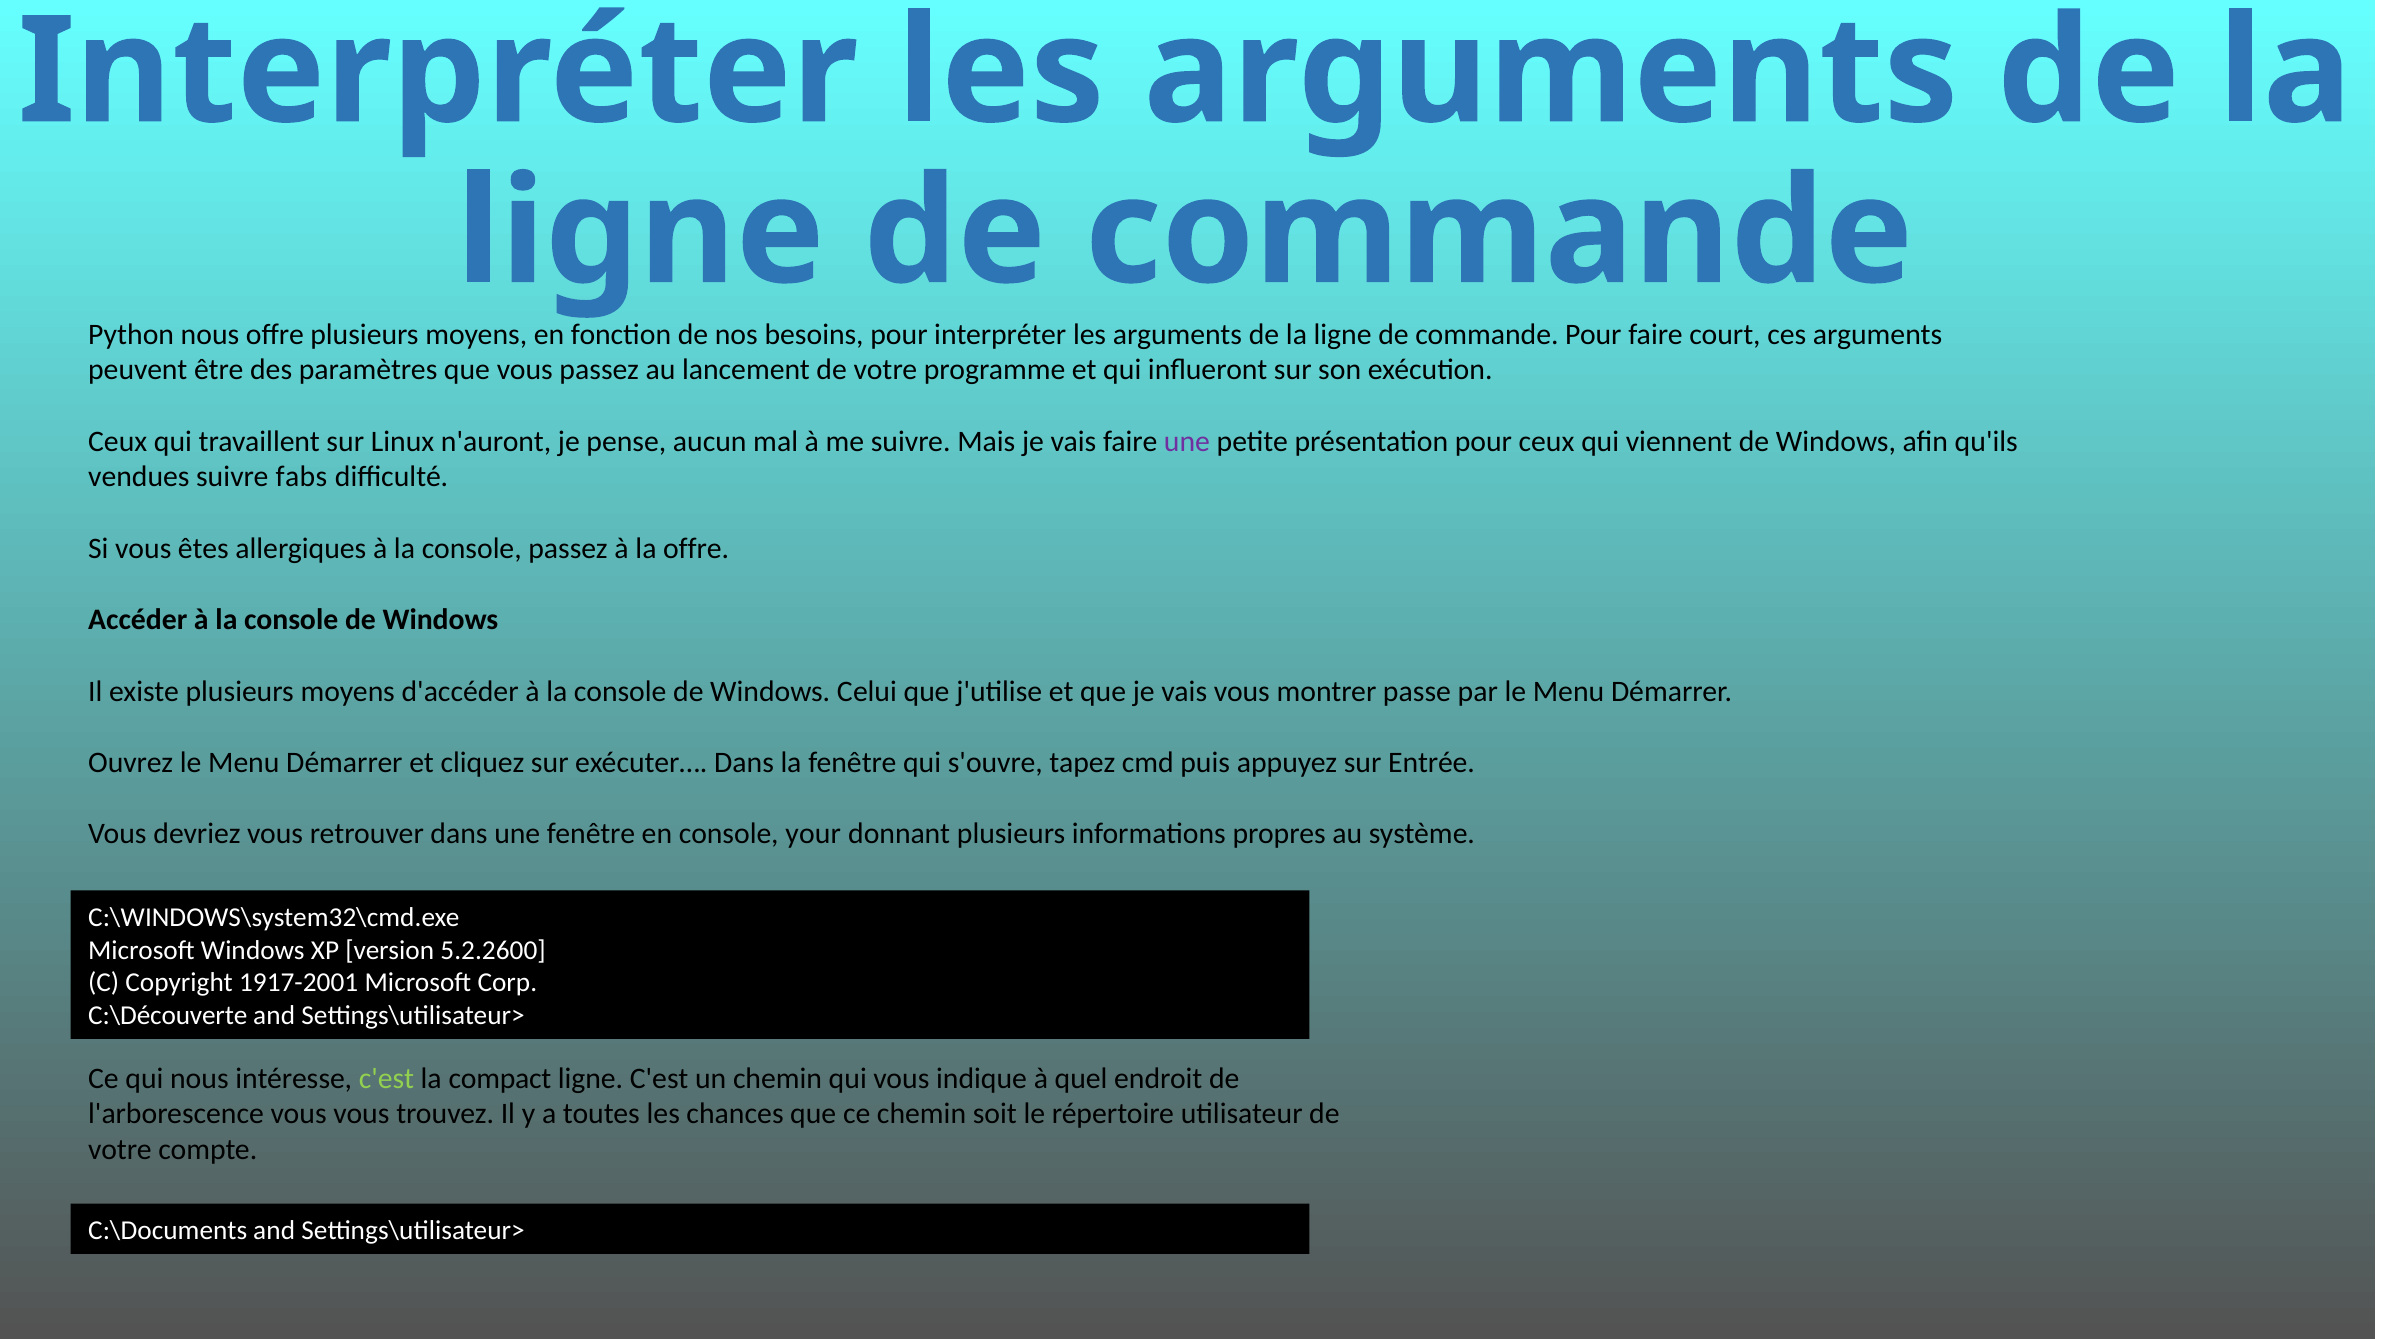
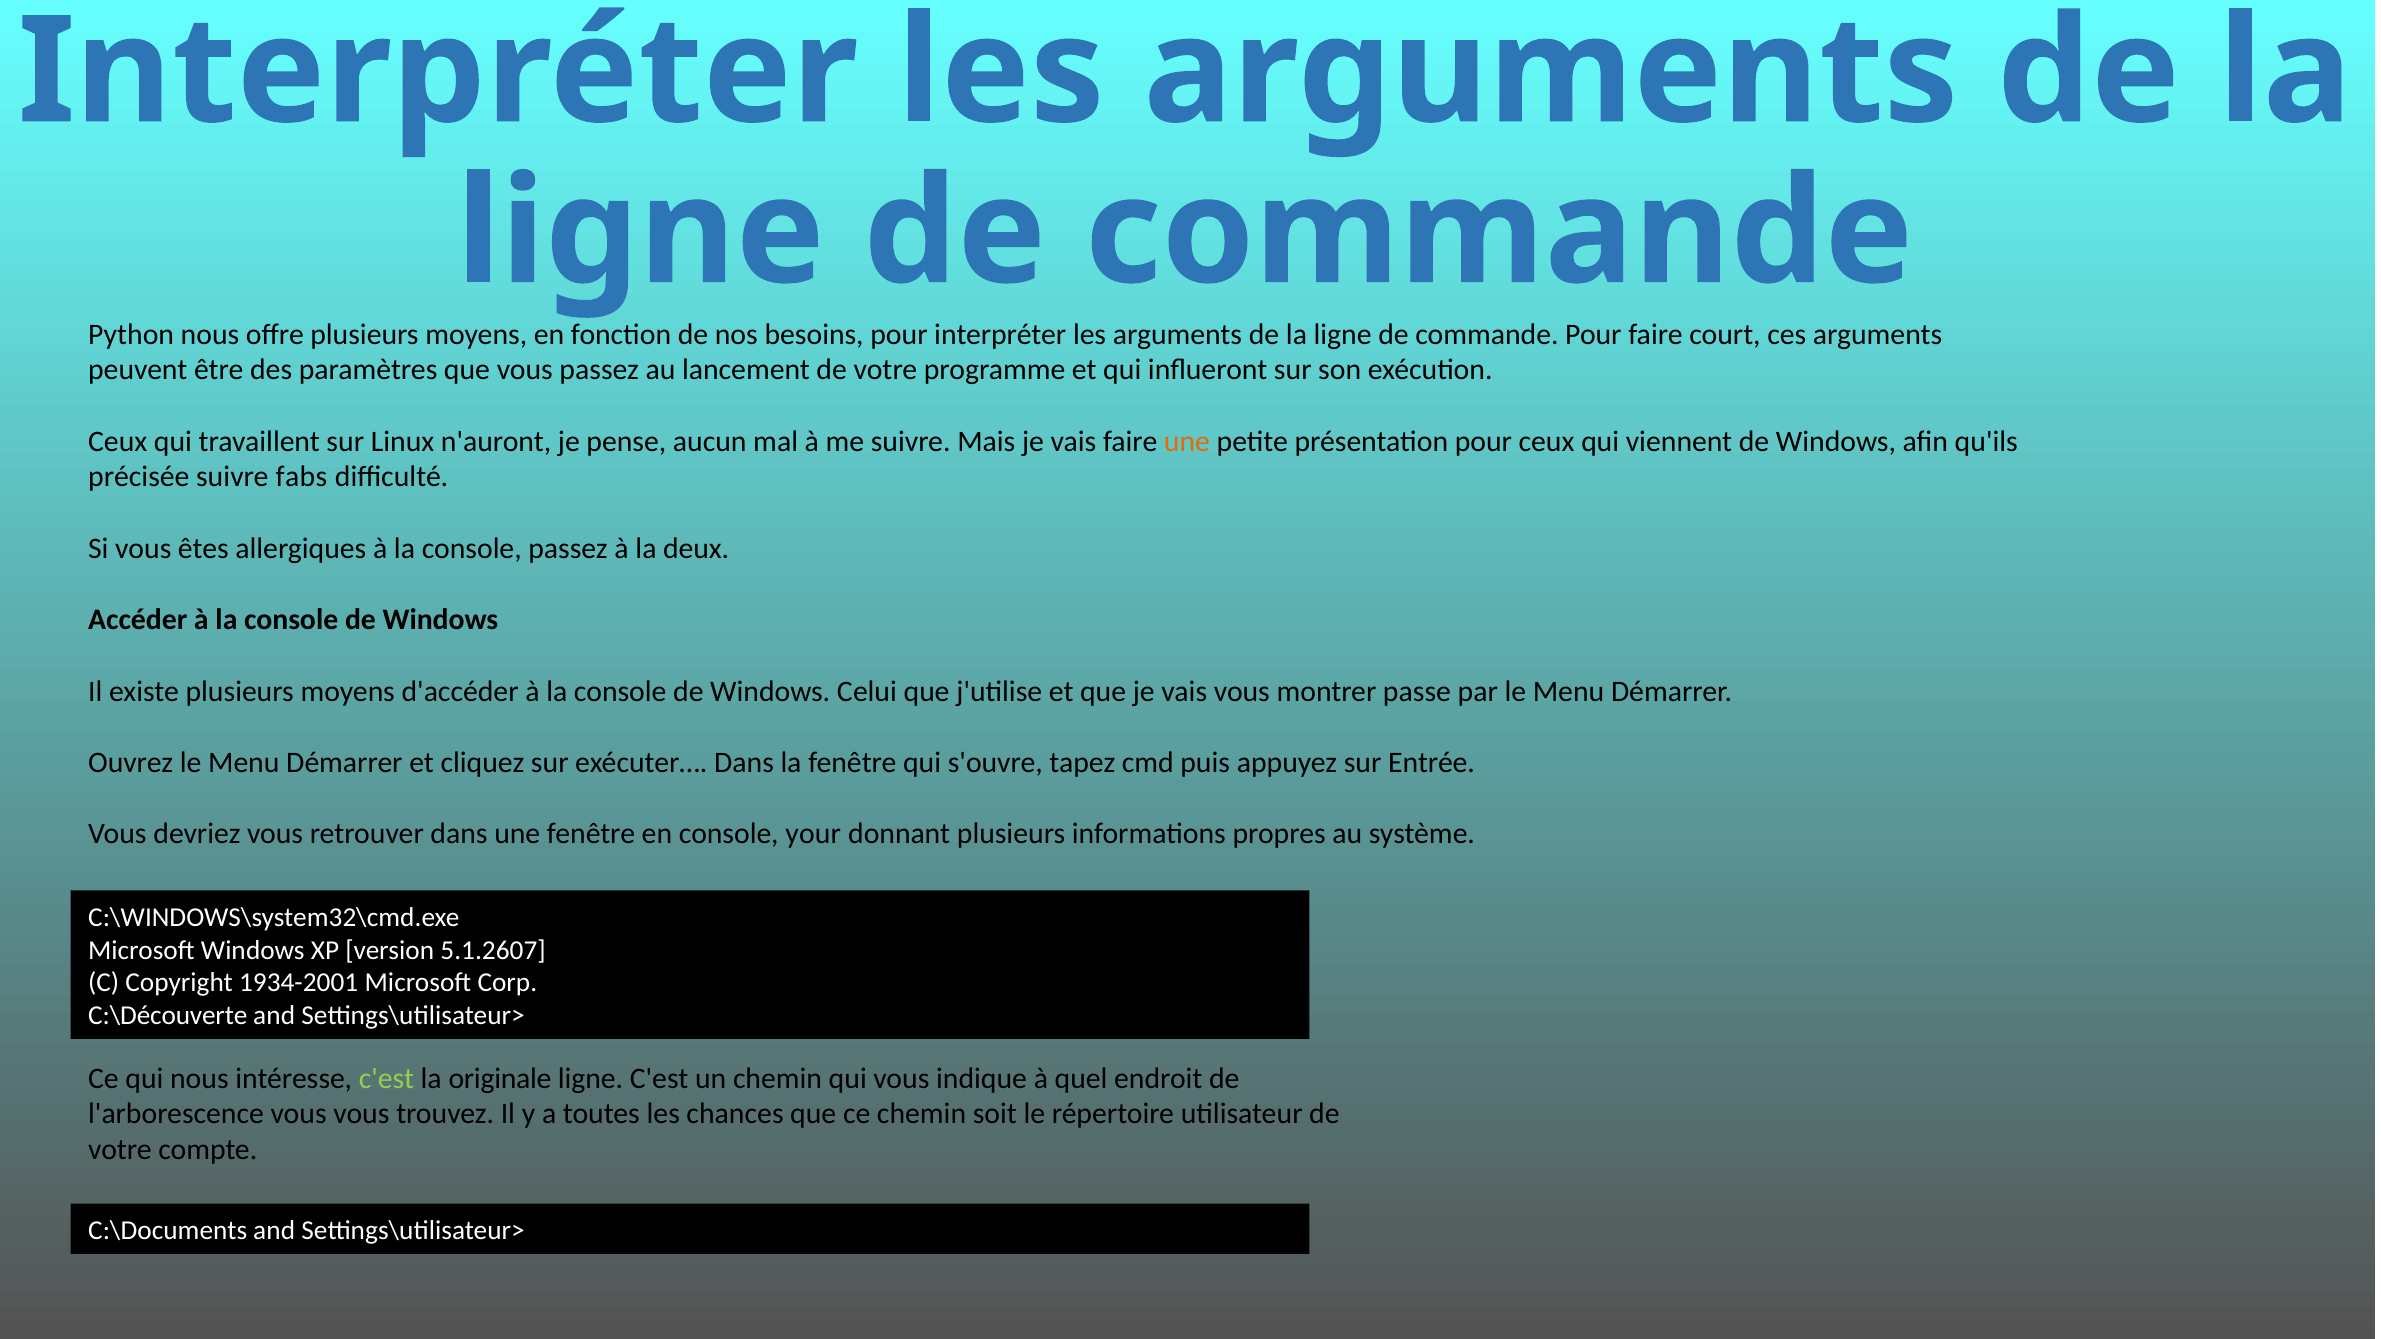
une at (1187, 441) colour: purple -> orange
vendues: vendues -> précisée
la offre: offre -> deux
5.2.2600: 5.2.2600 -> 5.1.2607
1917-2001: 1917-2001 -> 1934-2001
compact: compact -> originale
